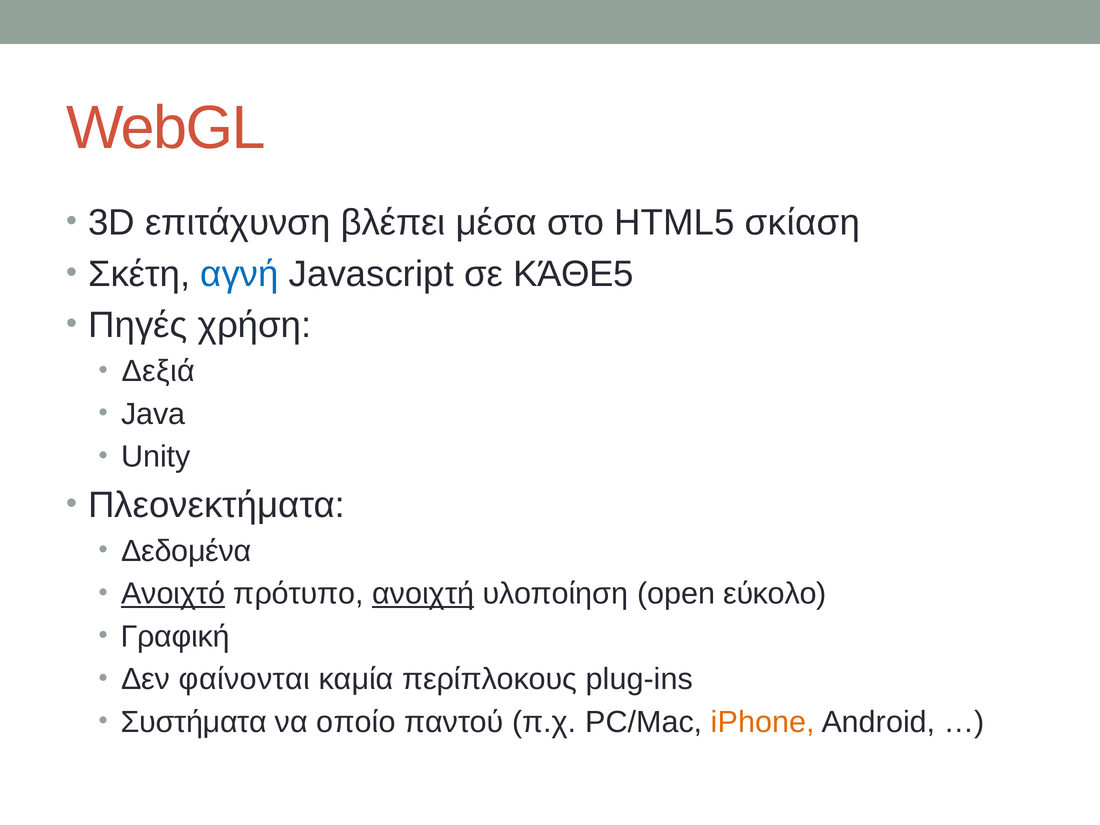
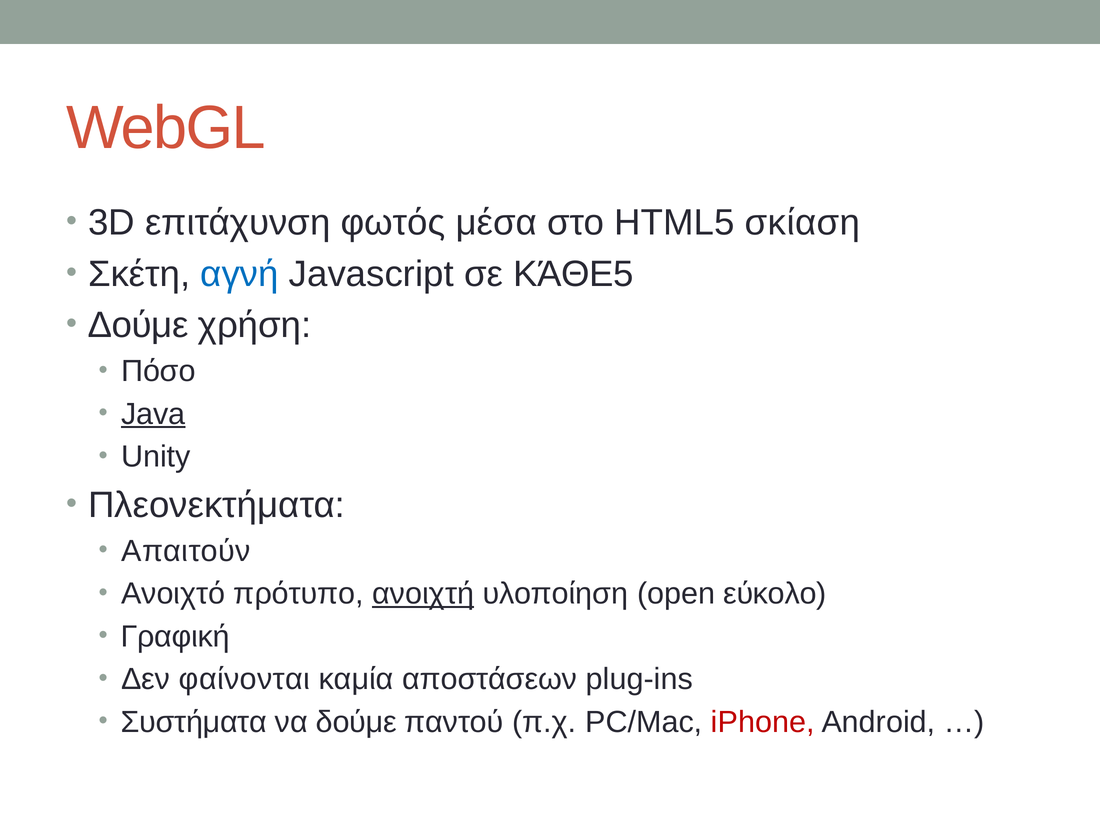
βλέπει: βλέπει -> φωτός
Πηγές at (138, 325): Πηγές -> Δούμε
Δεξιά: Δεξιά -> Πόσο
Java underline: none -> present
Δεδομένα: Δεδομένα -> Απαιτούν
Ανοιχτό underline: present -> none
περίπλοκους: περίπλοκους -> αποστάσεων
να οποίο: οποίο -> δούμε
iPhone colour: orange -> red
